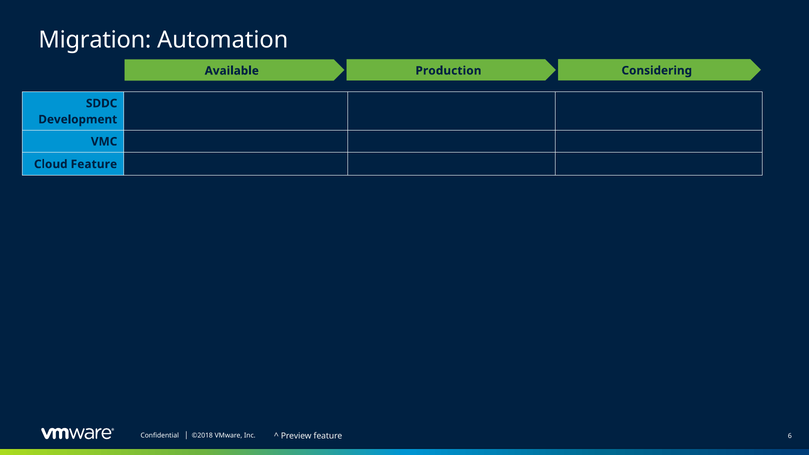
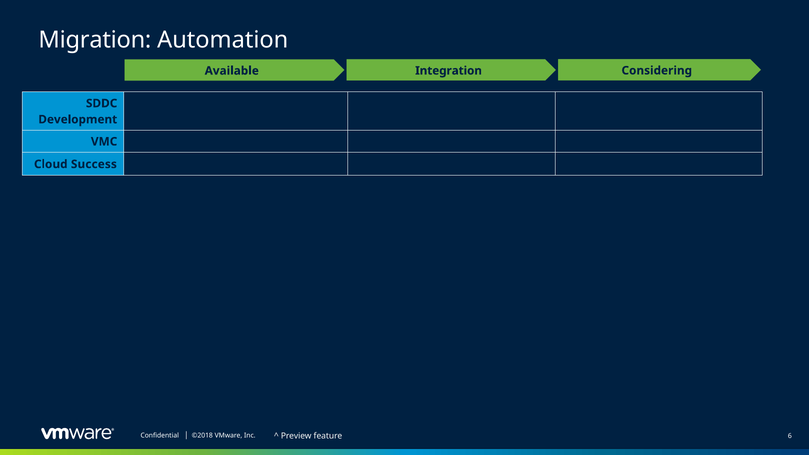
Production: Production -> Integration
Cloud Feature: Feature -> Success
